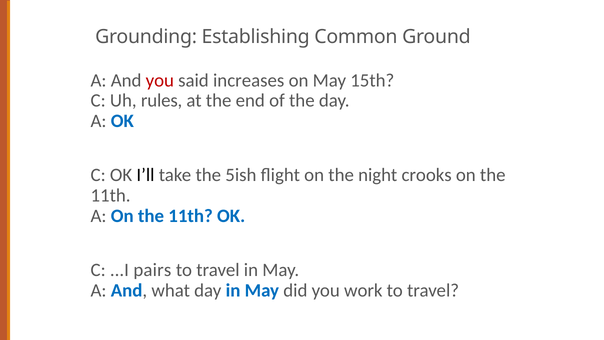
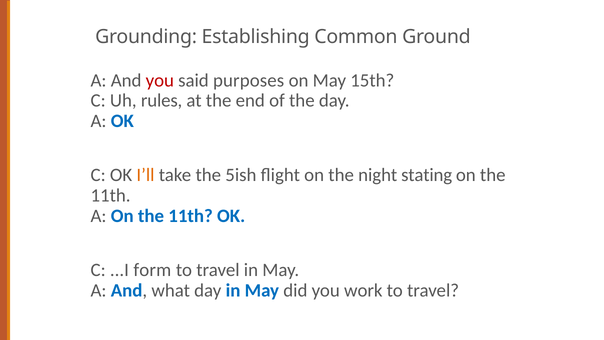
increases: increases -> purposes
I’ll colour: black -> orange
crooks: crooks -> stating
pairs: pairs -> form
